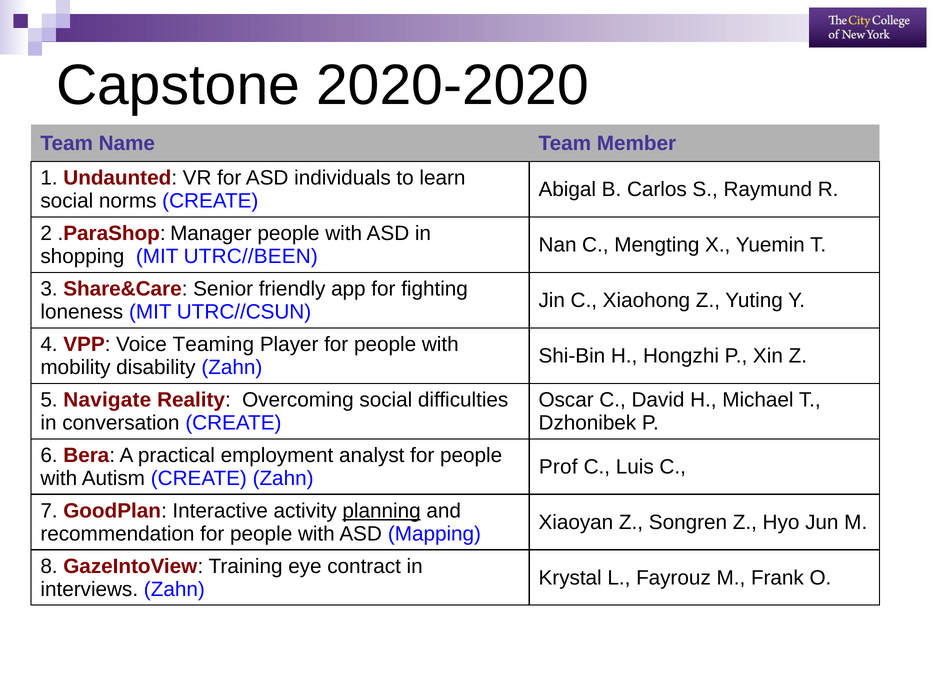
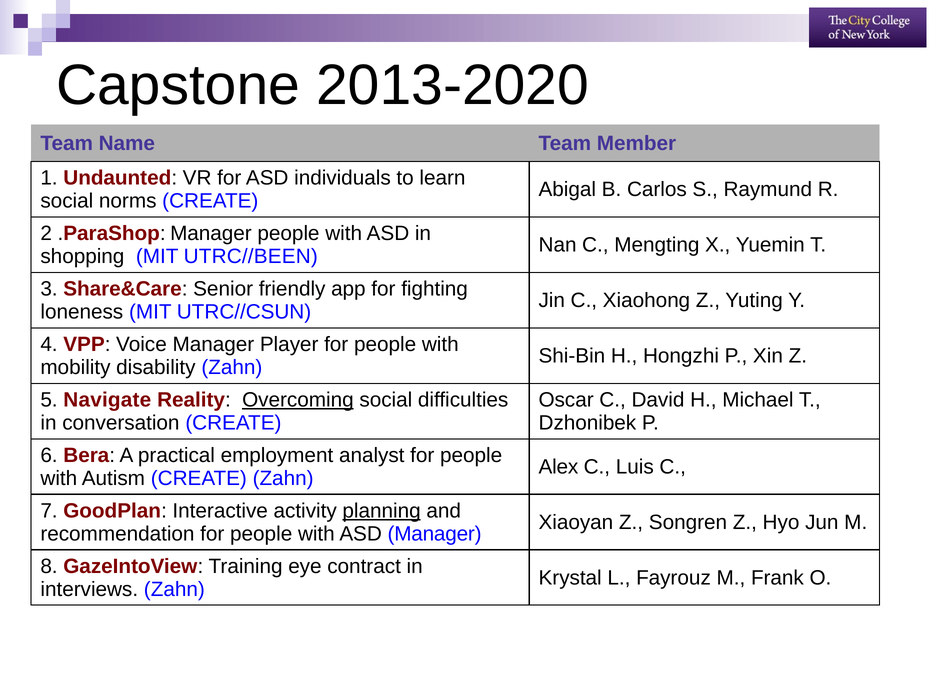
2020-2020: 2020-2020 -> 2013-2020
Voice Teaming: Teaming -> Manager
Overcoming underline: none -> present
Prof: Prof -> Alex
ASD Mapping: Mapping -> Manager
